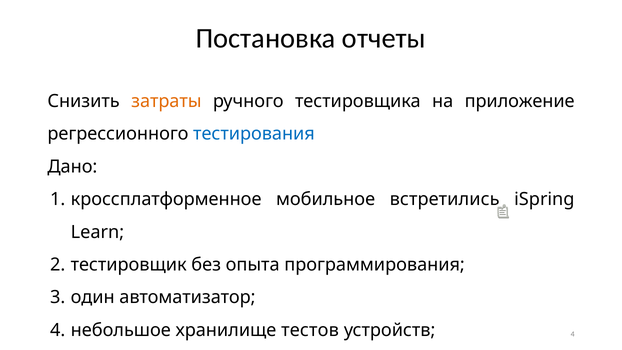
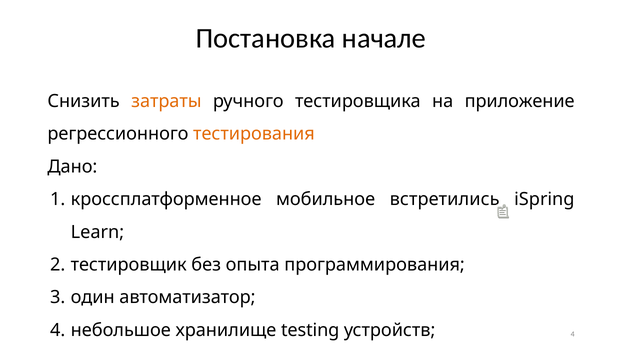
отчеты: отчеты -> начале
тестирования colour: blue -> orange
тестов: тестов -> testing
